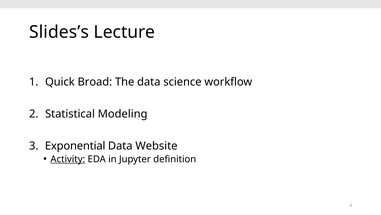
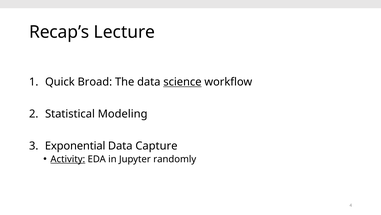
Slides’s: Slides’s -> Recap’s
science underline: none -> present
Website: Website -> Capture
definition: definition -> randomly
